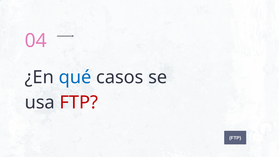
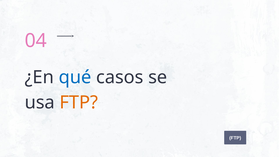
FTP at (79, 102) colour: red -> orange
